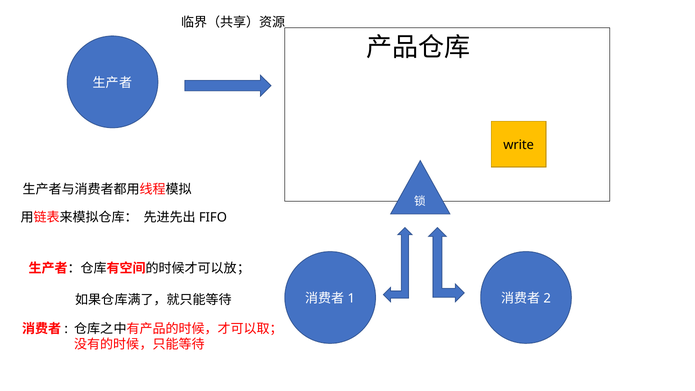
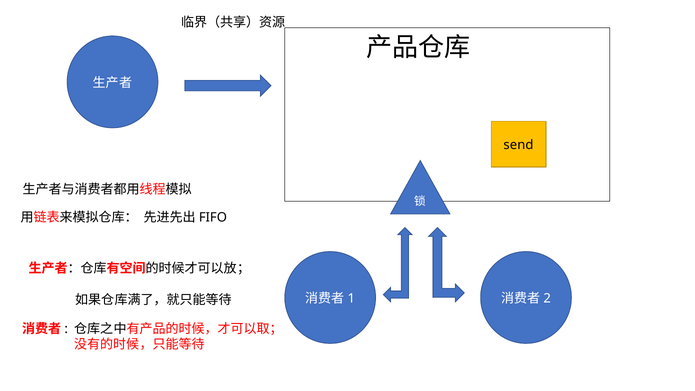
write: write -> send
